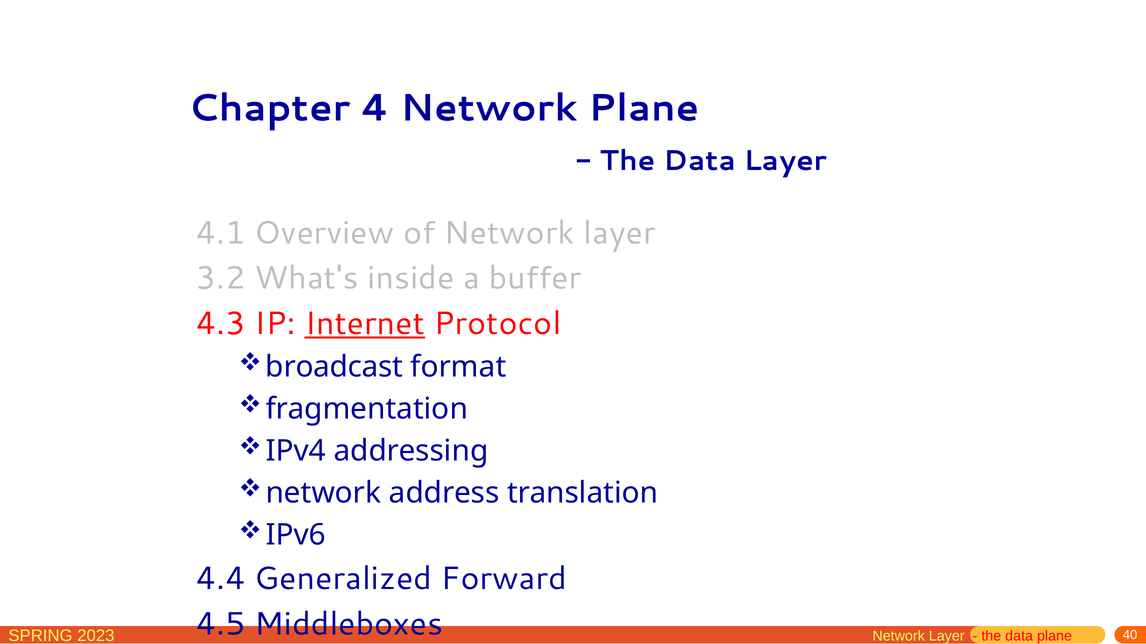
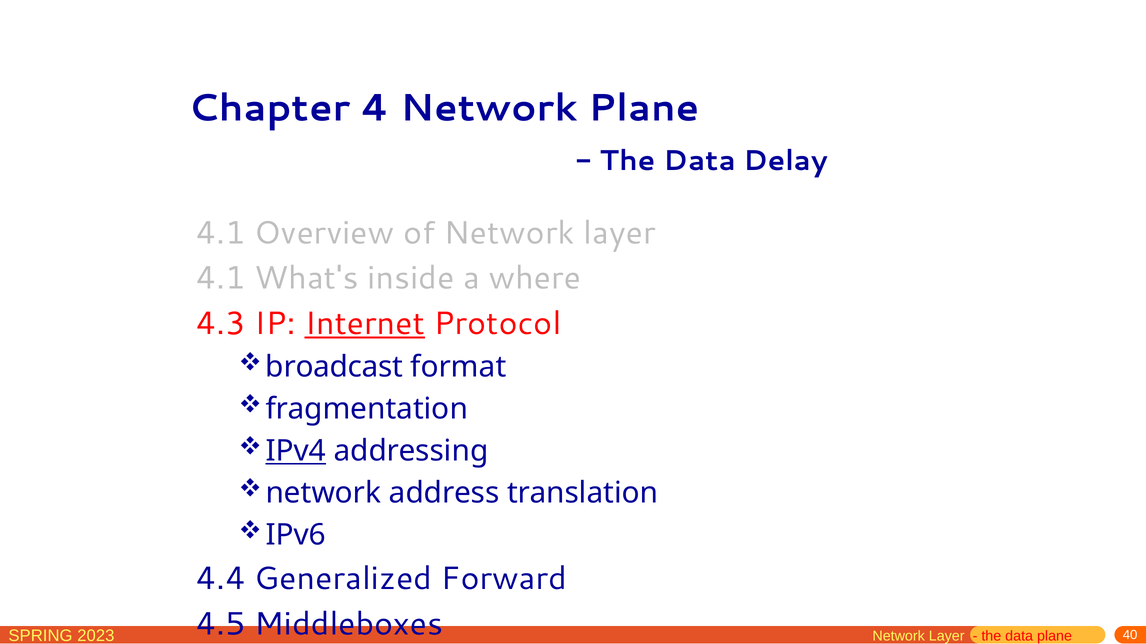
Data Layer: Layer -> Delay
3.2 at (221, 279): 3.2 -> 4.1
buffer: buffer -> where
IPv4 underline: none -> present
